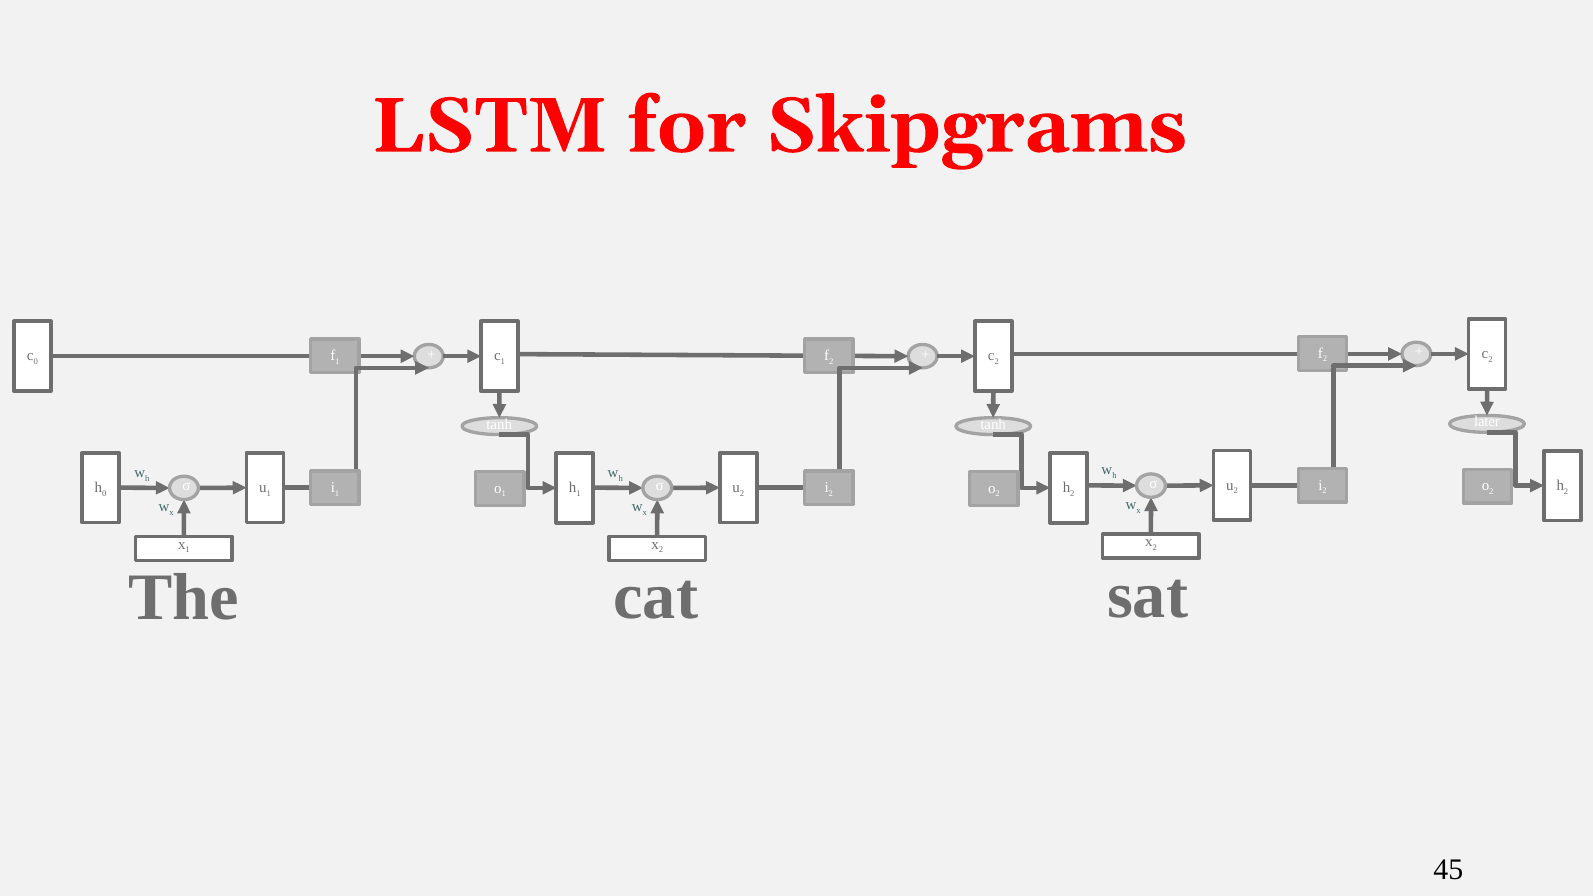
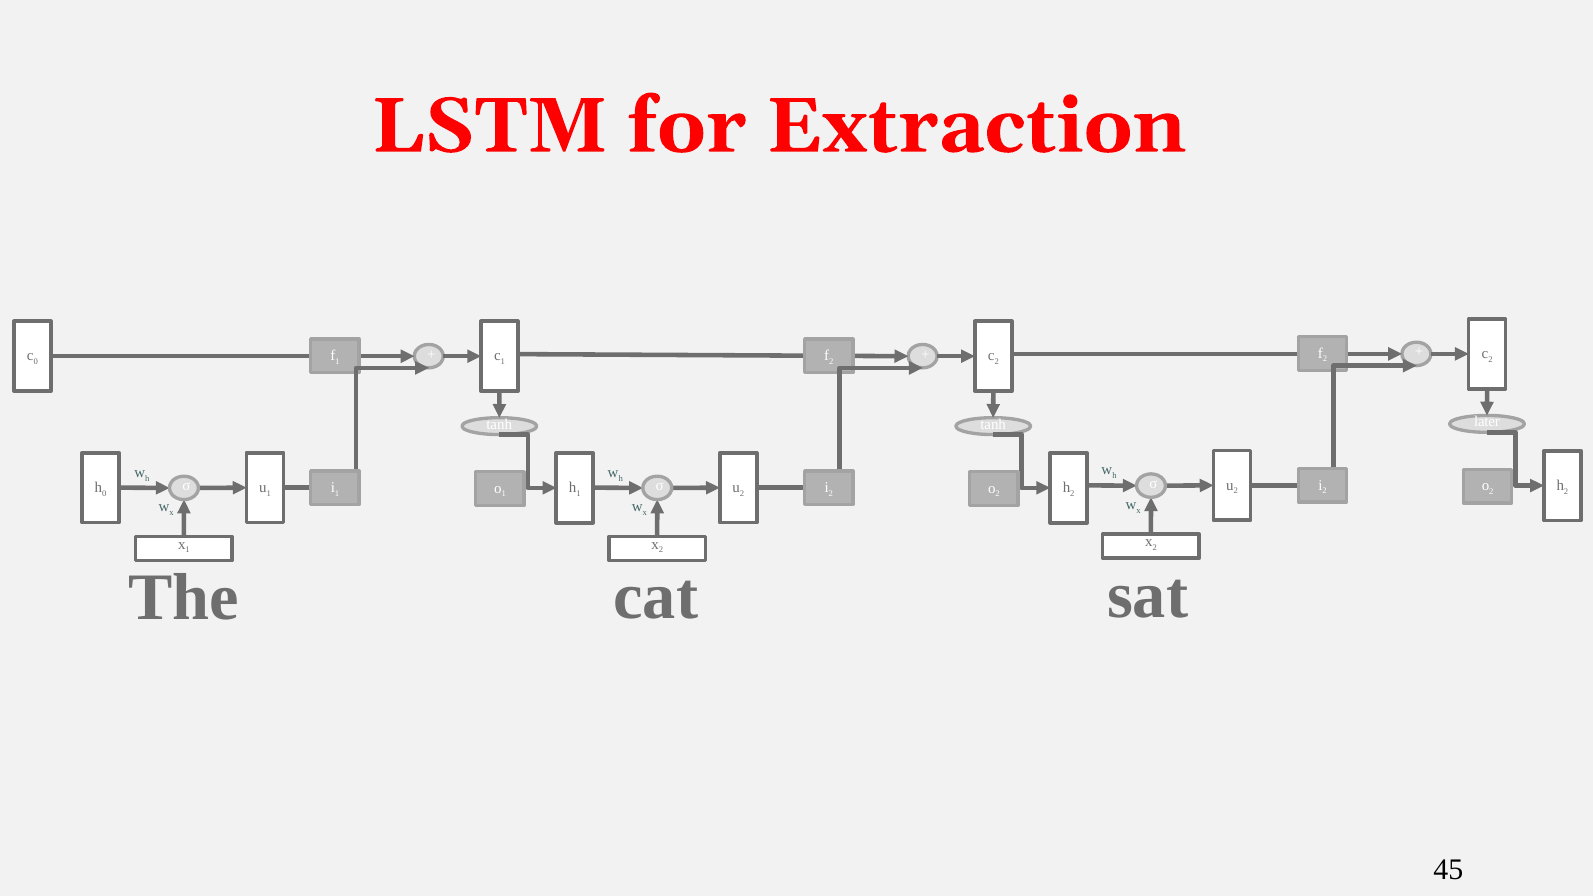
Skipgrams: Skipgrams -> Extraction
